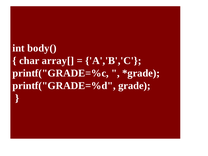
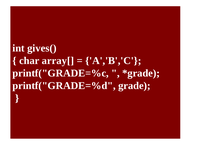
body(: body( -> gives(
